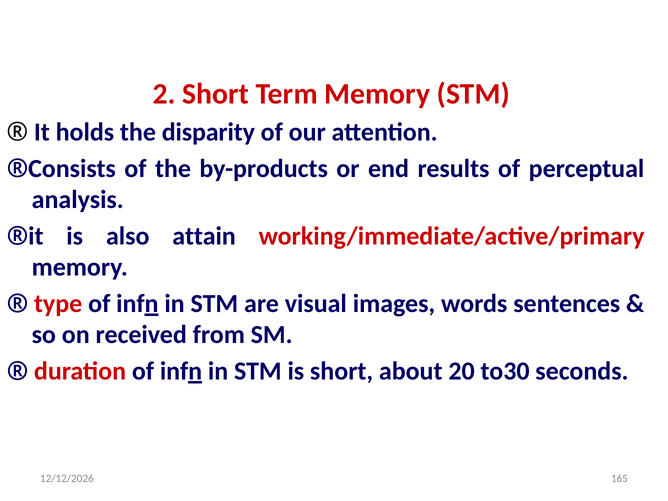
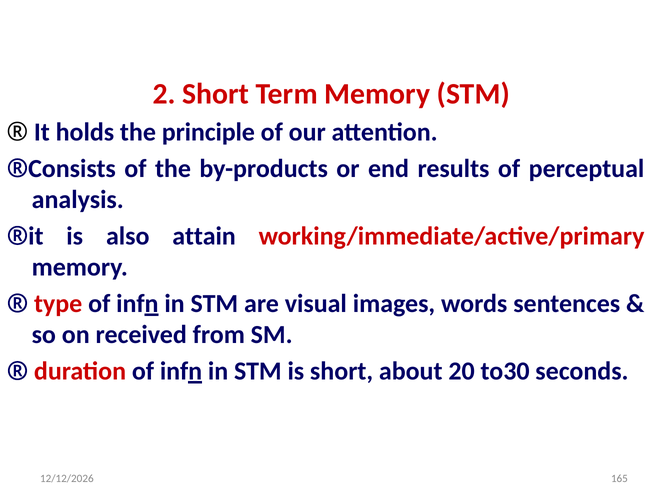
disparity: disparity -> principle
